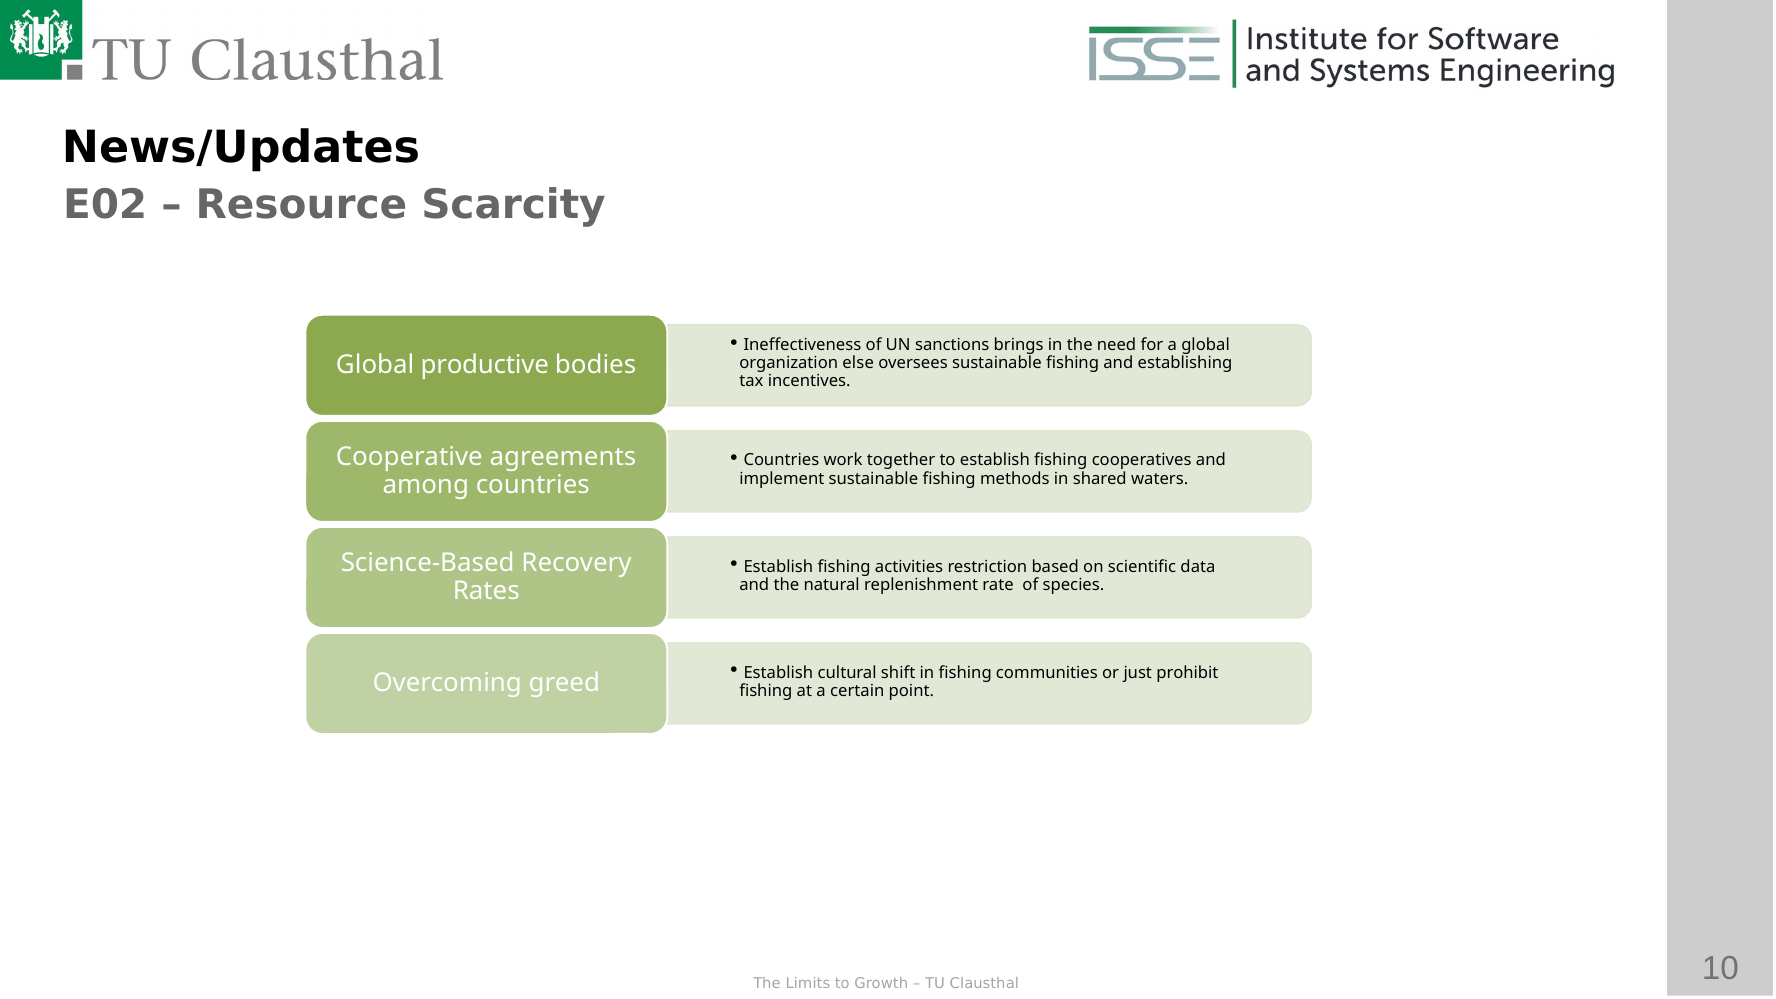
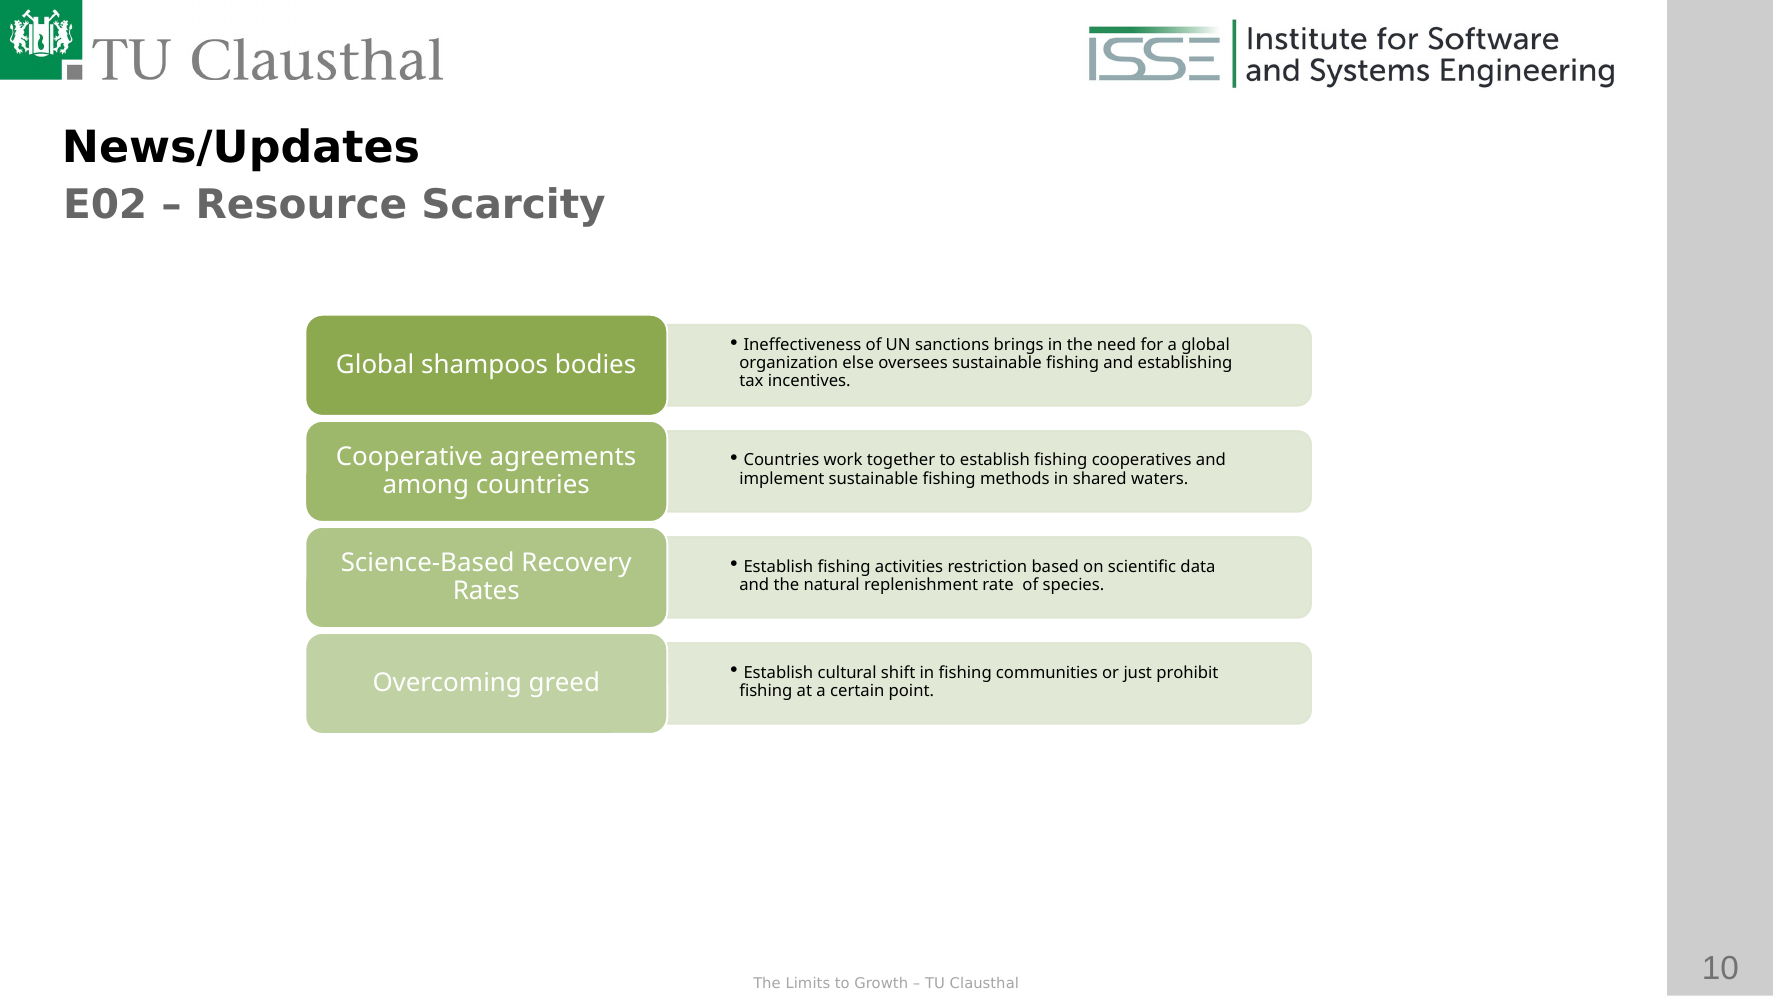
productive: productive -> shampoos
